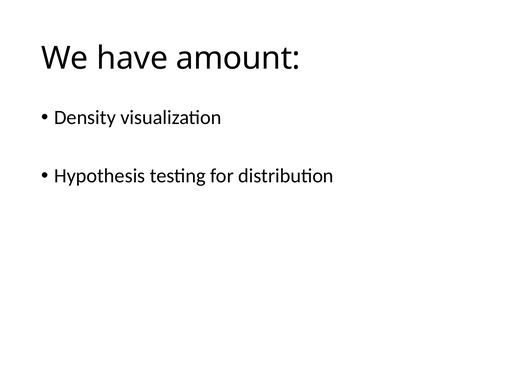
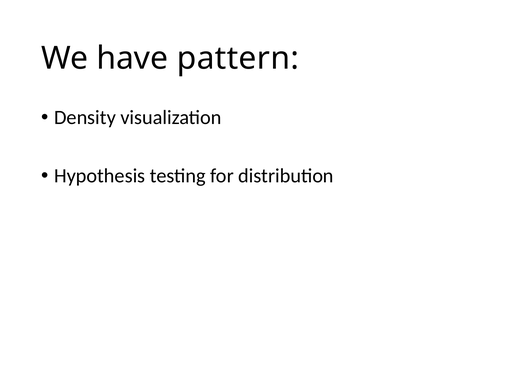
amount: amount -> pattern
